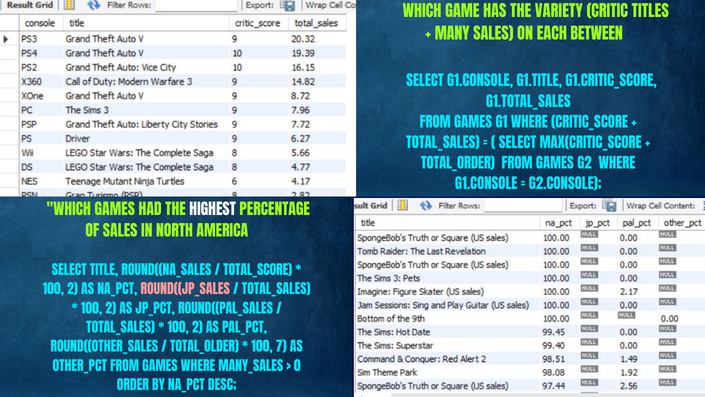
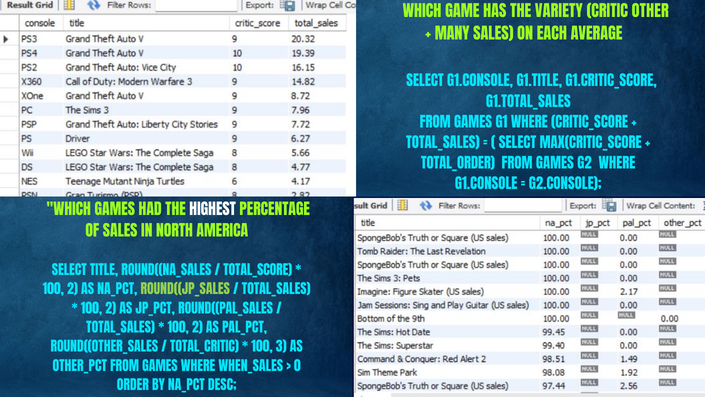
TITLES: TITLES -> OTHER
BETWEEN: BETWEEN -> AVERAGE
ROUND((JP_SALES colour: pink -> light green
TOTAL_OLDER: TOTAL_OLDER -> TOTAL_CRITIC
7: 7 -> 3
MANY_SALES: MANY_SALES -> WHEN_SALES
